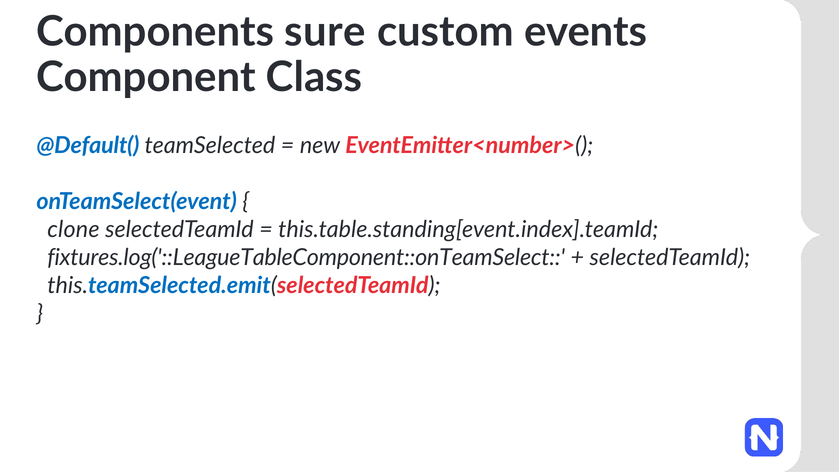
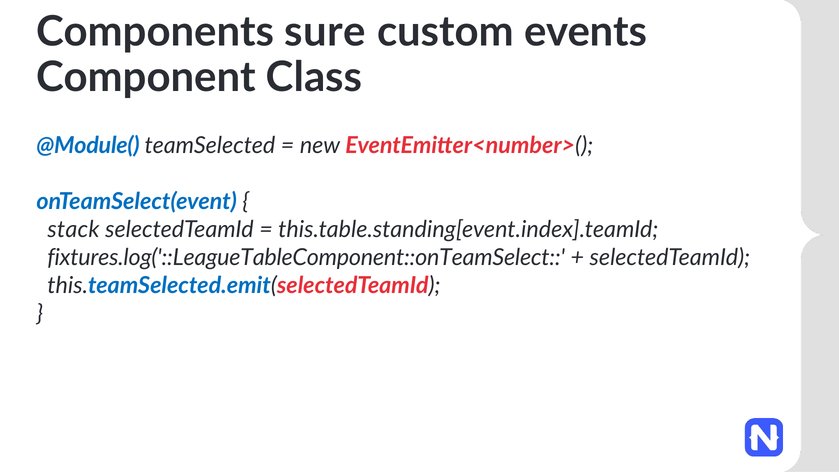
@Default(: @Default( -> @Module(
clone: clone -> stack
